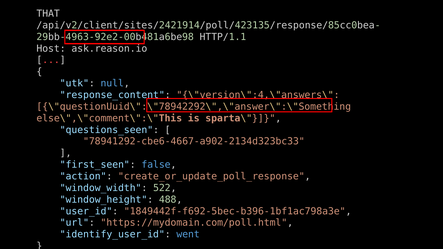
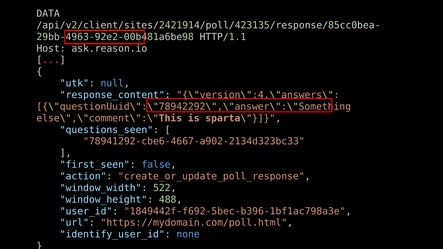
THAT: THAT -> DATA
went: went -> none
